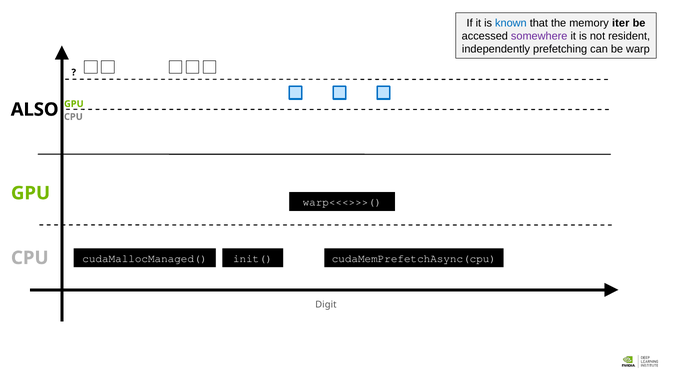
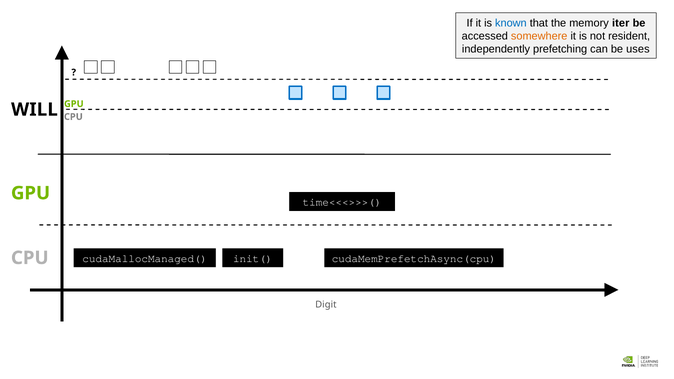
somewhere colour: purple -> orange
warp: warp -> uses
ALSO: ALSO -> WILL
warp<<<>>>(: warp<<<>>>( -> time<<<>>>(
